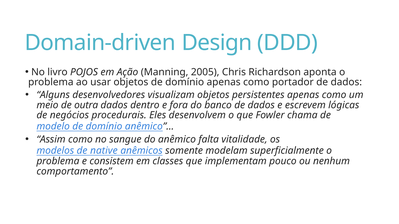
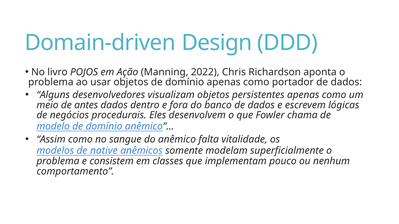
2005: 2005 -> 2022
outra: outra -> antes
